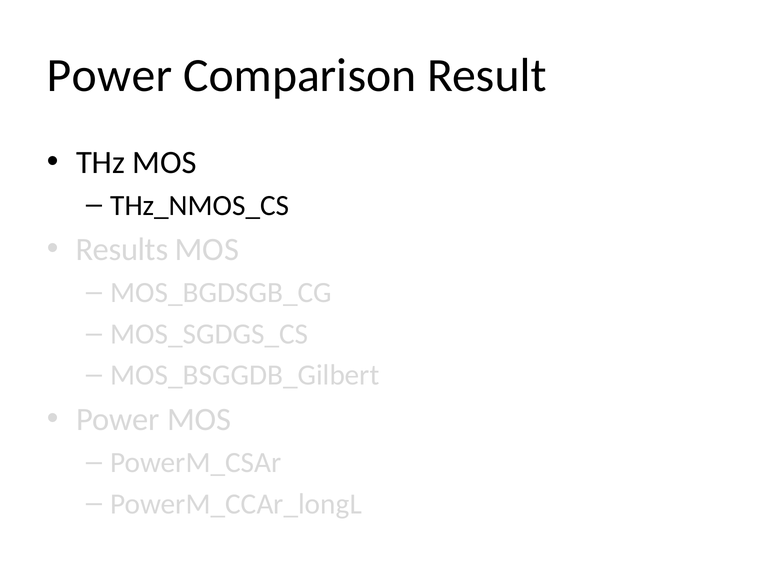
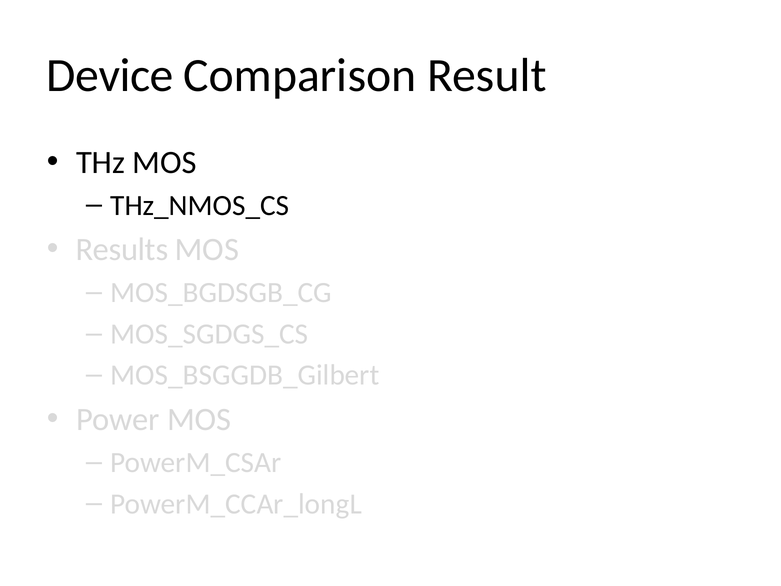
Power at (110, 76): Power -> Device
